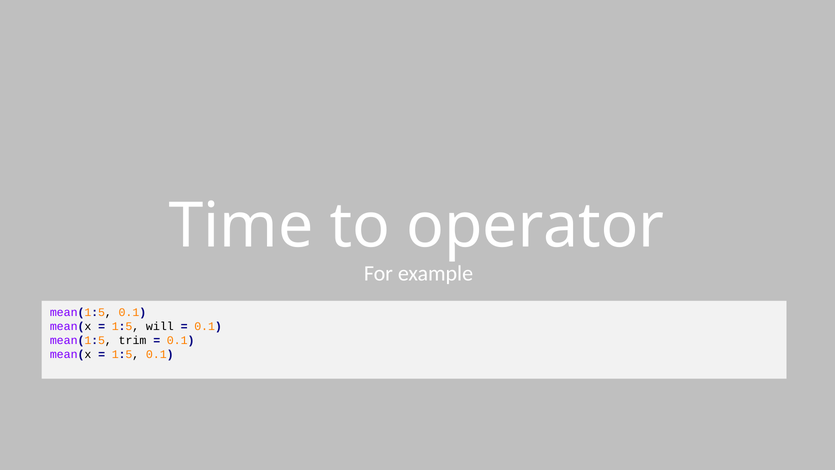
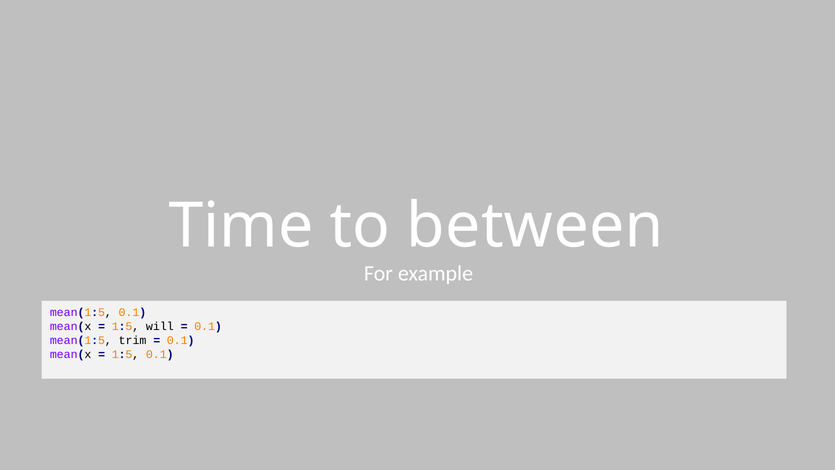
operator: operator -> between
